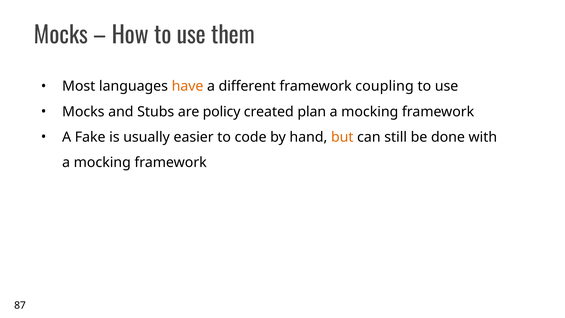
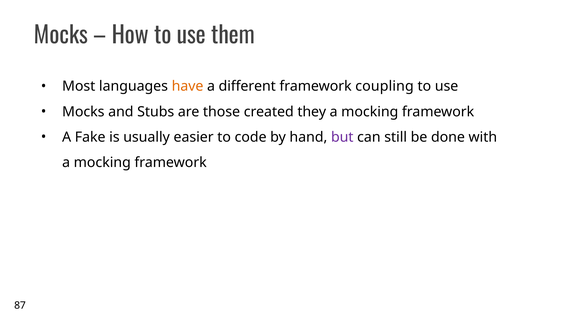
policy: policy -> those
plan: plan -> they
but colour: orange -> purple
